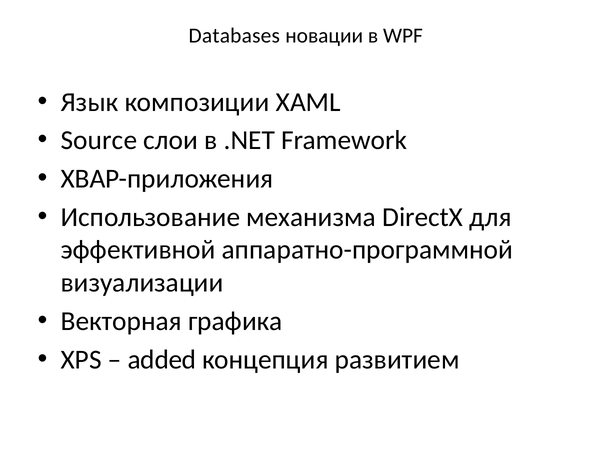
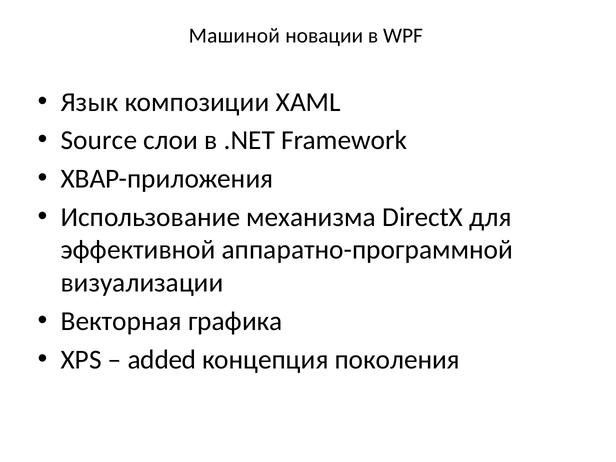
Databases: Databases -> Машиной
развитием: развитием -> поколения
